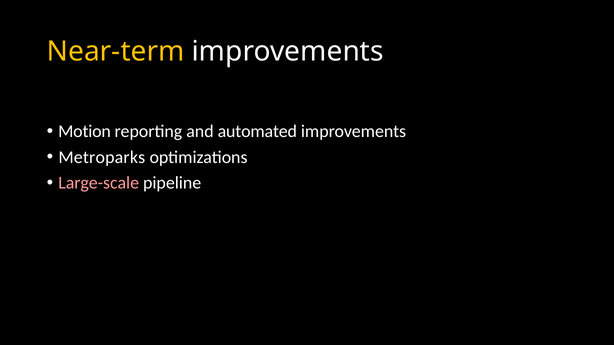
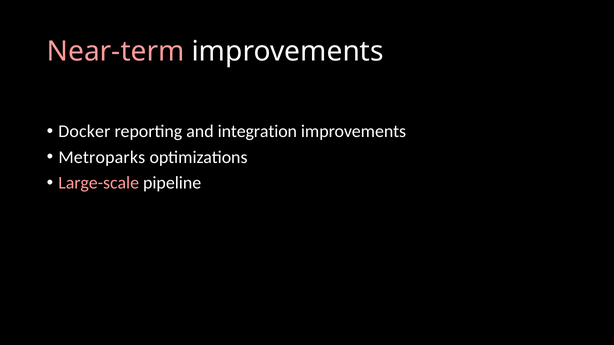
Near-term colour: yellow -> pink
Motion: Motion -> Docker
automated: automated -> integration
